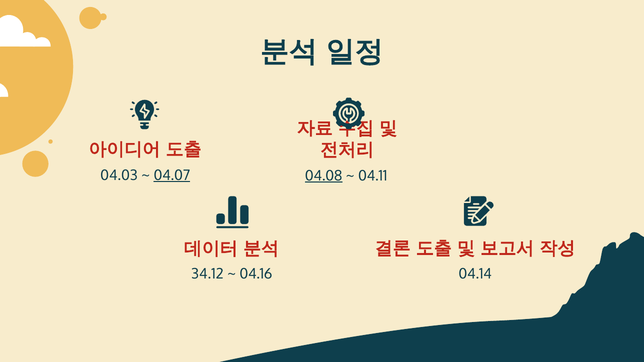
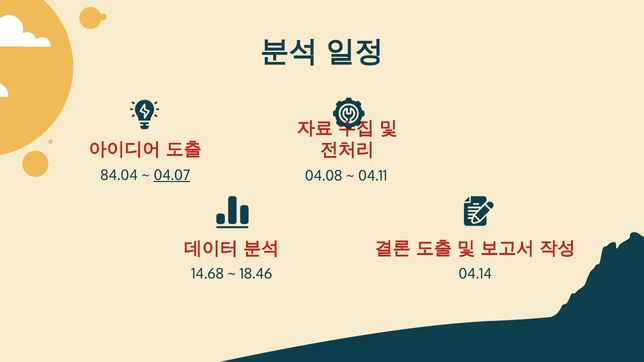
04.03: 04.03 -> 84.04
04.08 underline: present -> none
34.12: 34.12 -> 14.68
04.16: 04.16 -> 18.46
